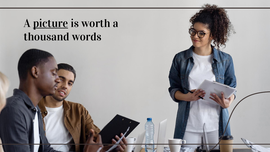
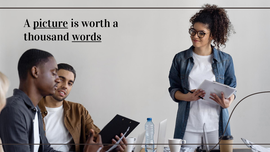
words underline: none -> present
